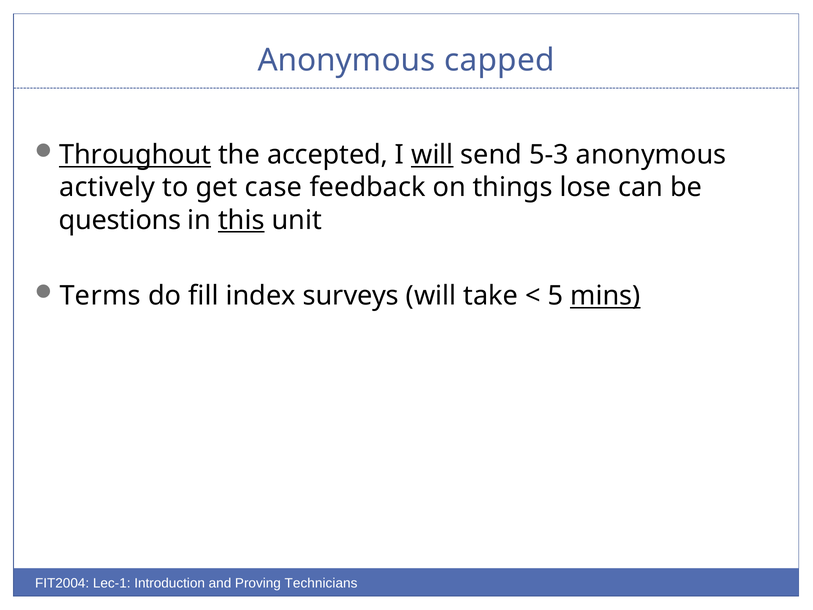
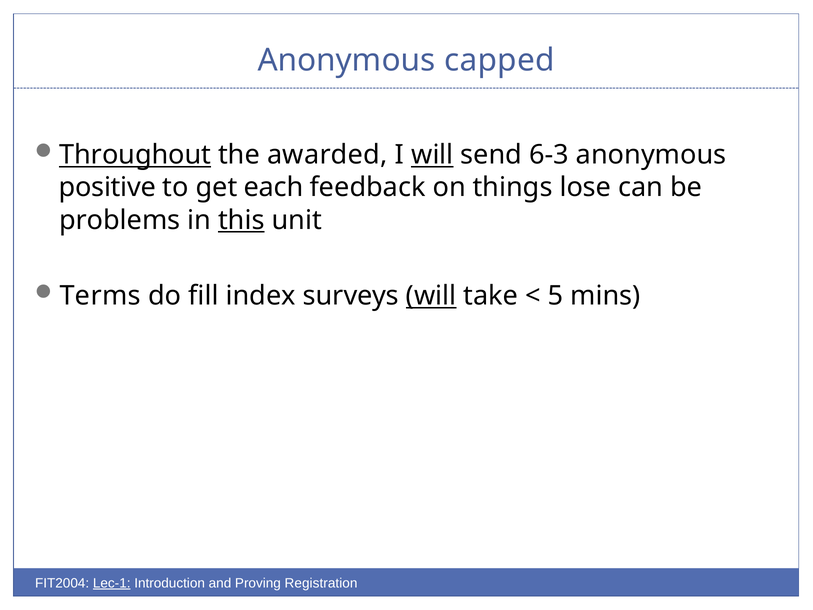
accepted: accepted -> awarded
5-3: 5-3 -> 6-3
actively: actively -> positive
case: case -> each
questions: questions -> problems
will at (431, 296) underline: none -> present
mins underline: present -> none
Lec-1 underline: none -> present
Technicians: Technicians -> Registration
